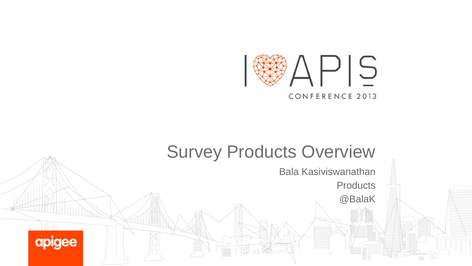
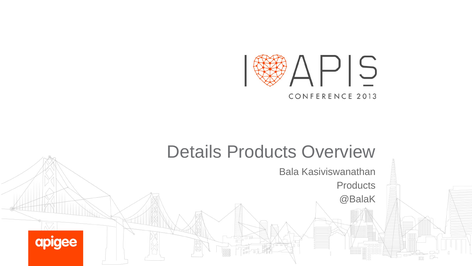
Survey: Survey -> Details
